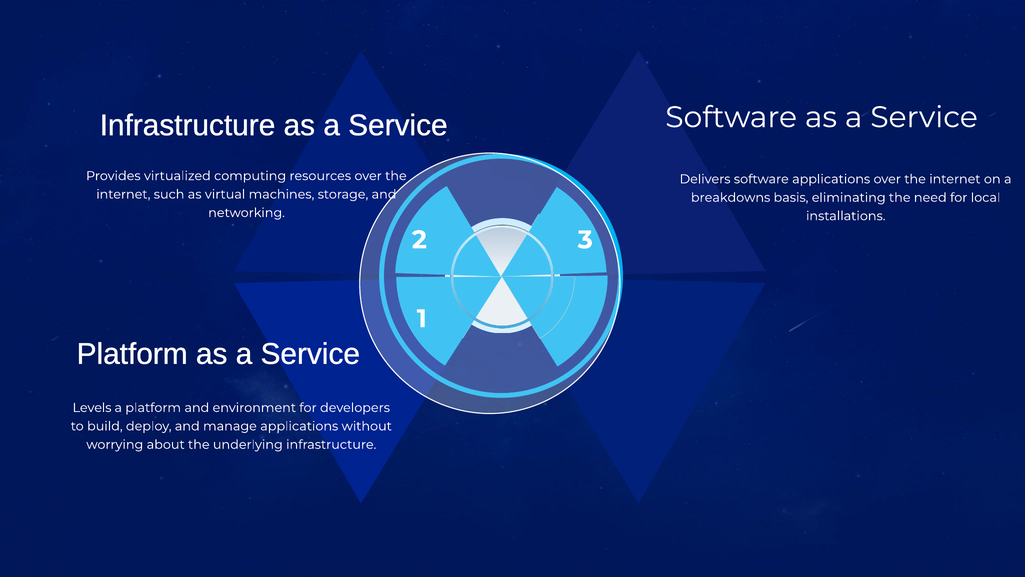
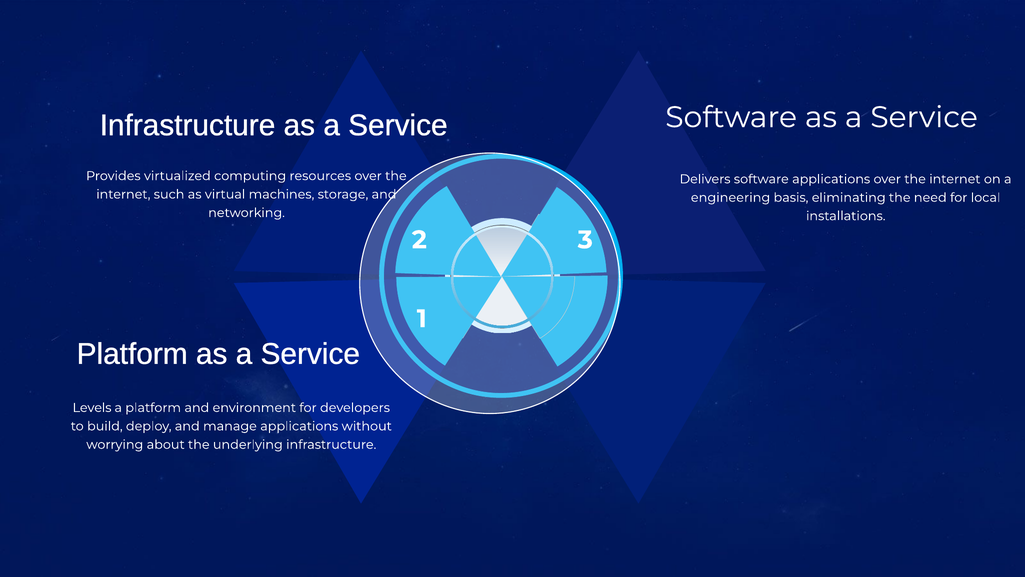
breakdowns: breakdowns -> engineering
